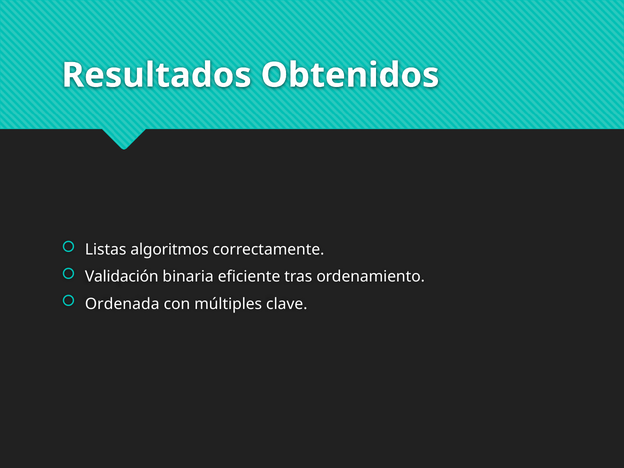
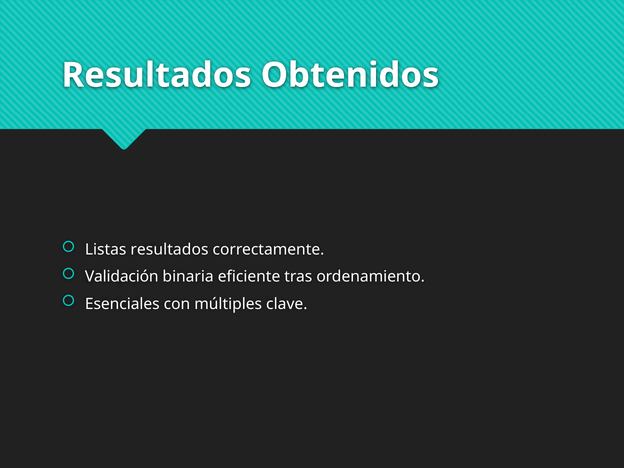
Listas algoritmos: algoritmos -> resultados
Ordenada: Ordenada -> Esenciales
